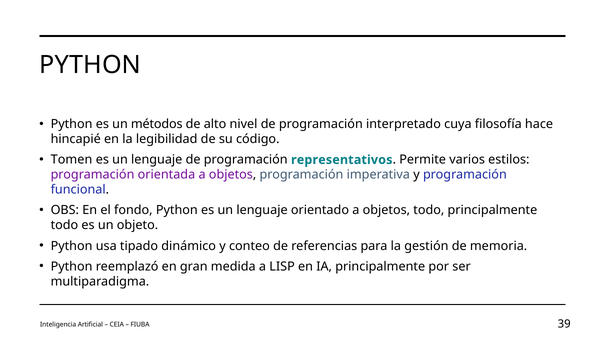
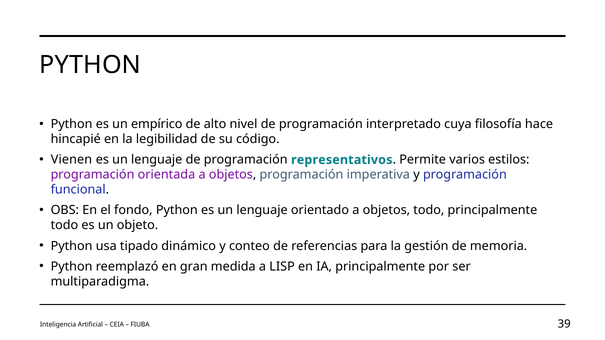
métodos: métodos -> empírico
Tomen: Tomen -> Vienen
